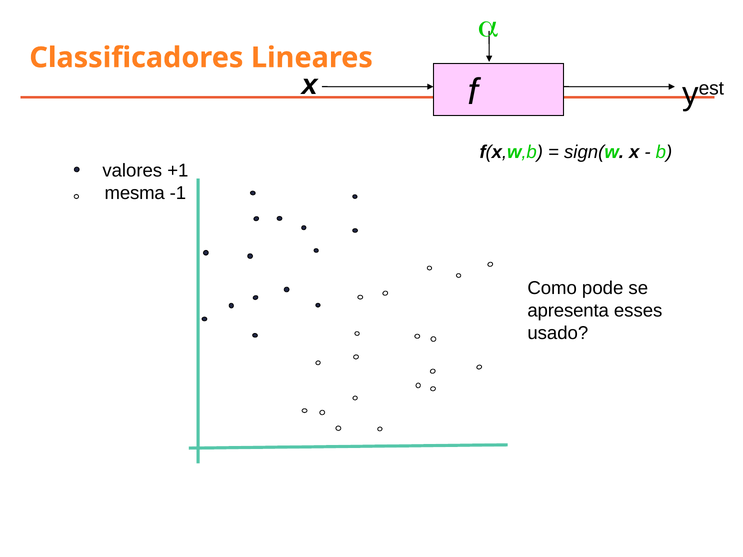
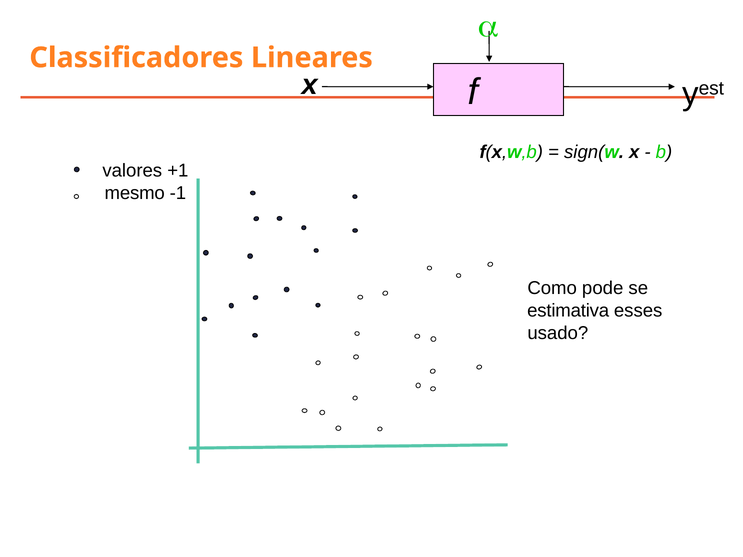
mesma: mesma -> mesmo
apresenta: apresenta -> estimativa
